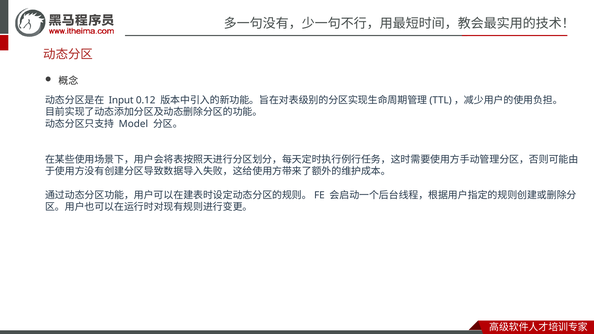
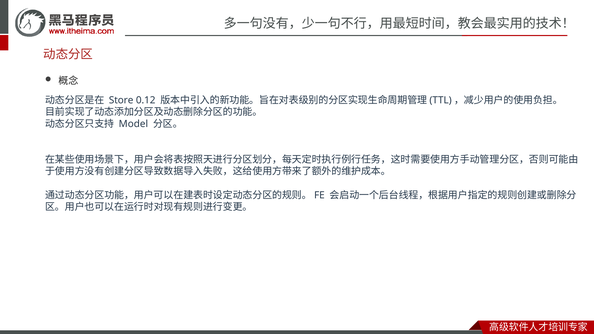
Input: Input -> Store
